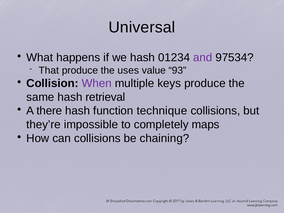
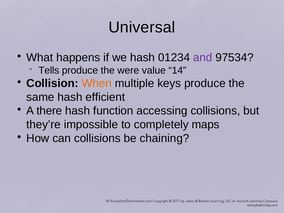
That: That -> Tells
uses: uses -> were
93: 93 -> 14
When colour: purple -> orange
retrieval: retrieval -> efficient
technique: technique -> accessing
